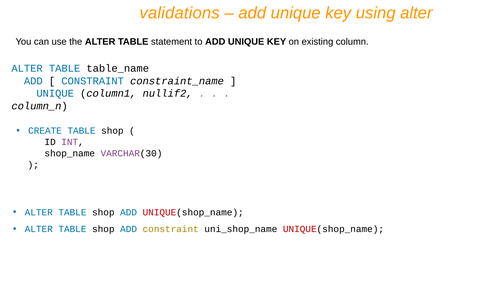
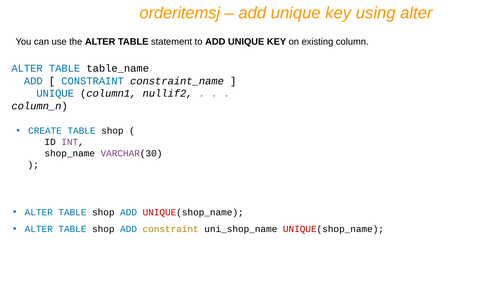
validations: validations -> orderitemsj
